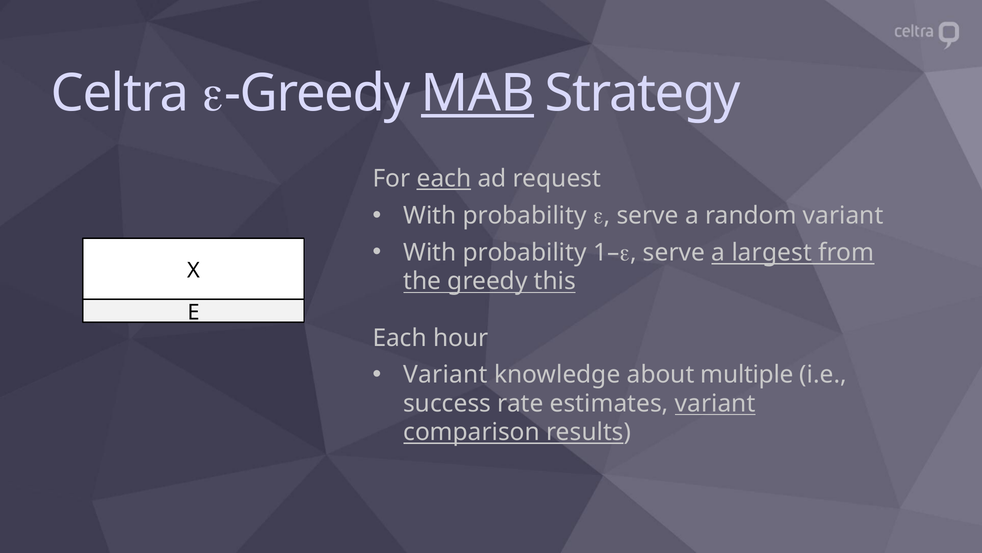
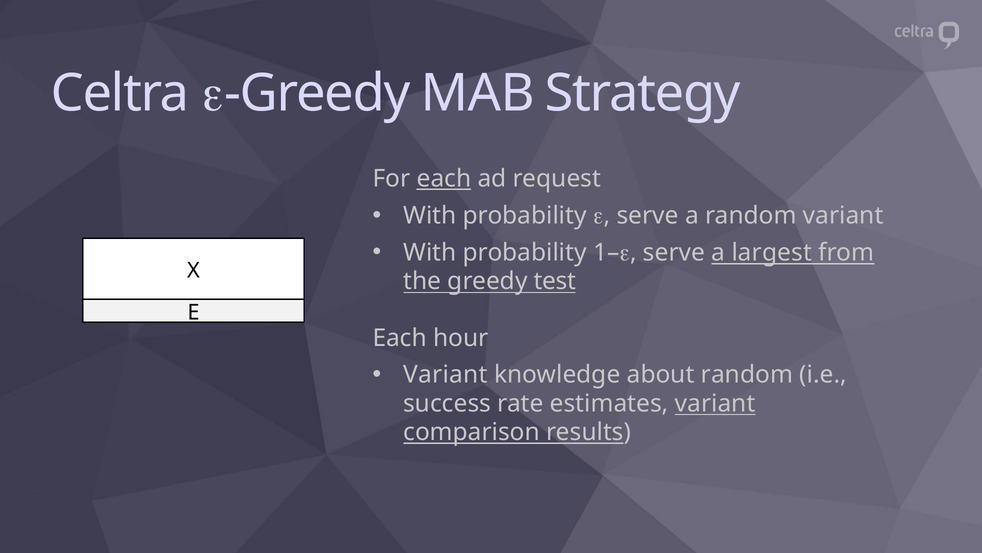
MAB underline: present -> none
this: this -> test
about multiple: multiple -> random
